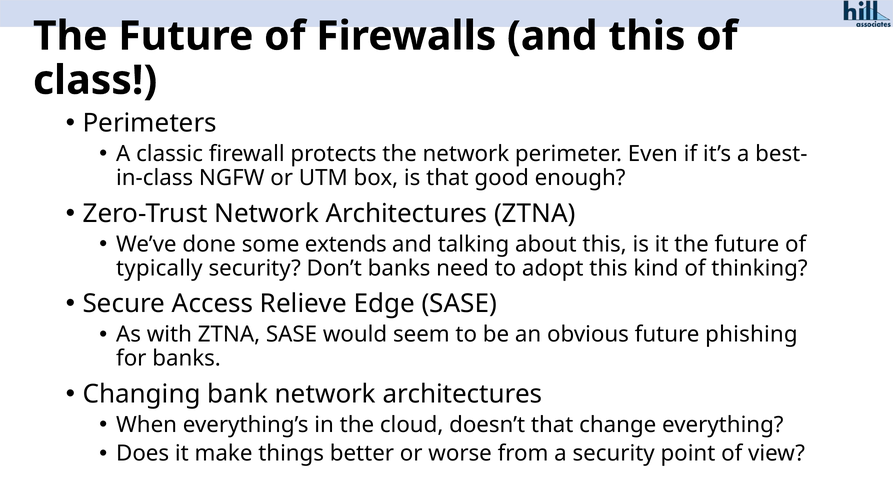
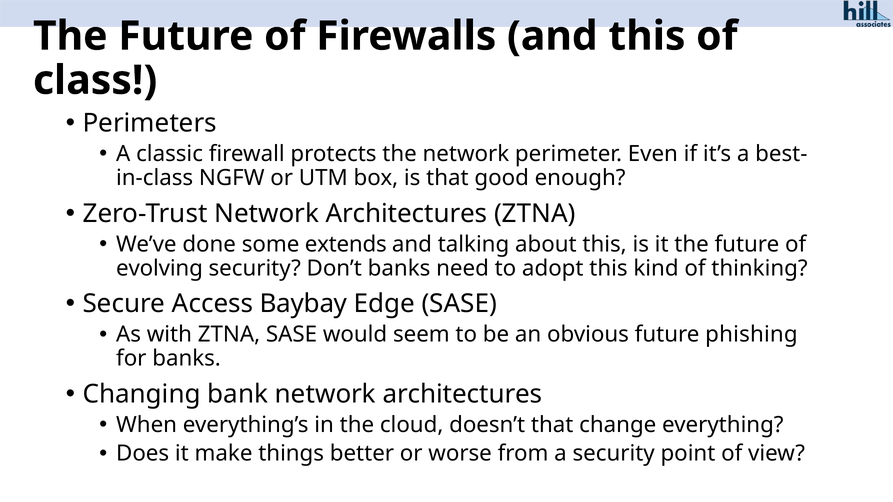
typically: typically -> evolving
Relieve: Relieve -> Baybay
